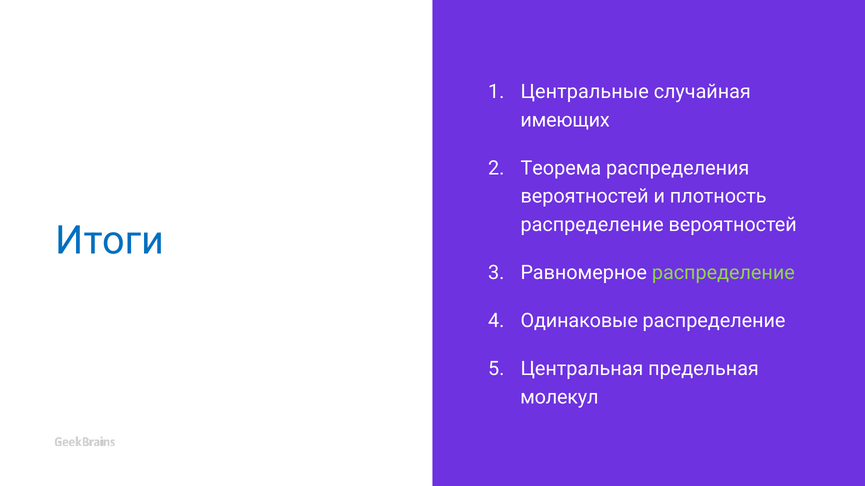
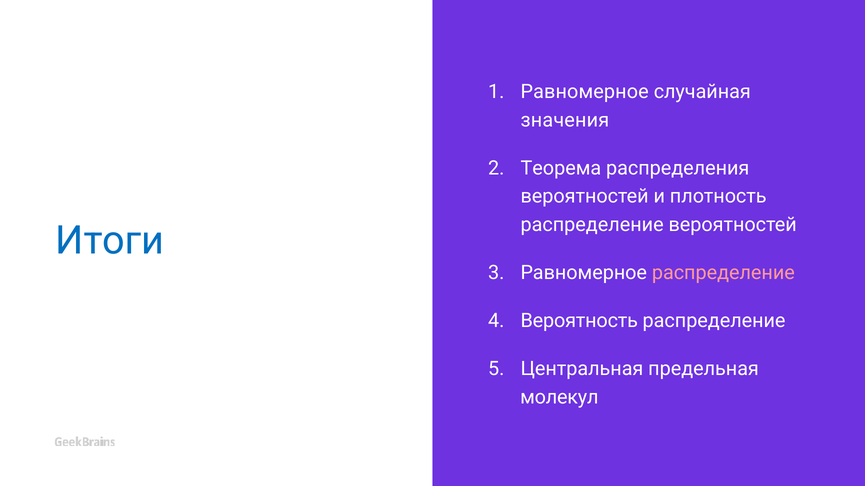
Центральные at (585, 92): Центральные -> Равномерное
имеющих: имеющих -> значения
распределение at (723, 273) colour: light green -> pink
Одинаковые: Одинаковые -> Вероятность
